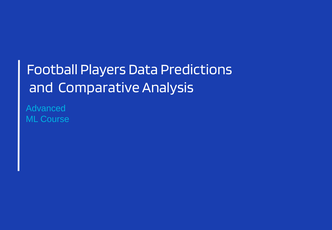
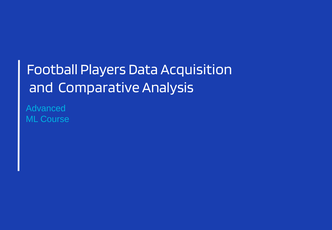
Predictions: Predictions -> Acquisition
